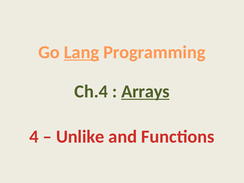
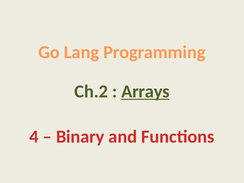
Lang underline: present -> none
Ch.4: Ch.4 -> Ch.2
Unlike: Unlike -> Binary
